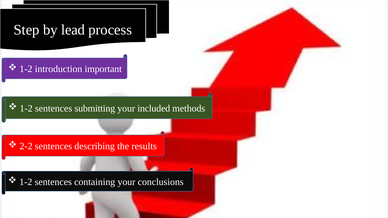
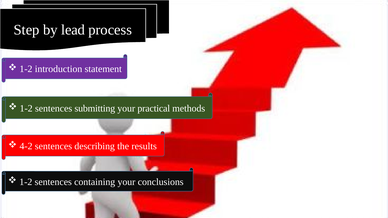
important: important -> statement
included: included -> practical
2-2: 2-2 -> 4-2
